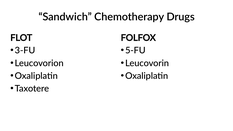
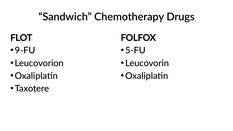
3-FU: 3-FU -> 9-FU
